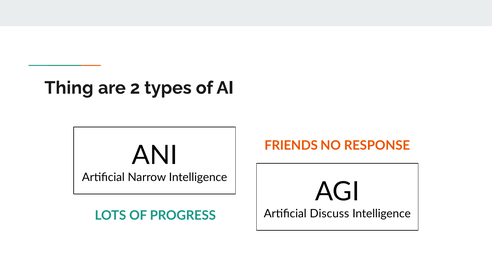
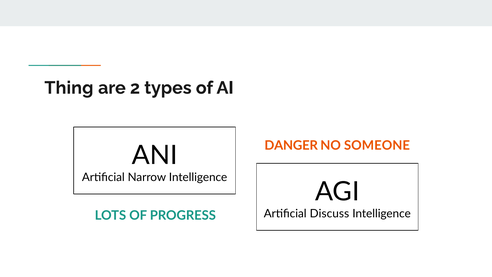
FRIENDS: FRIENDS -> DANGER
RESPONSE: RESPONSE -> SOMEONE
